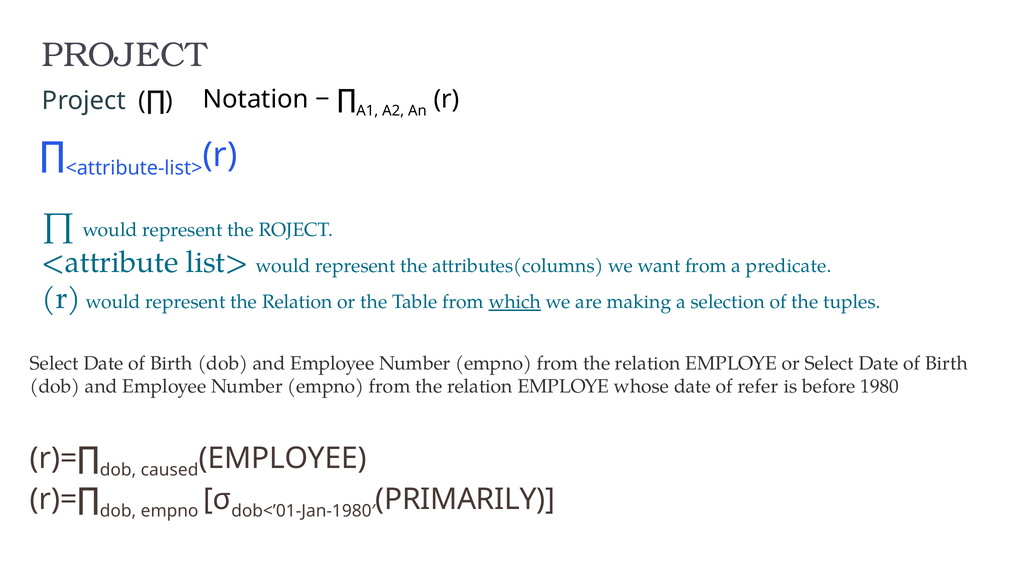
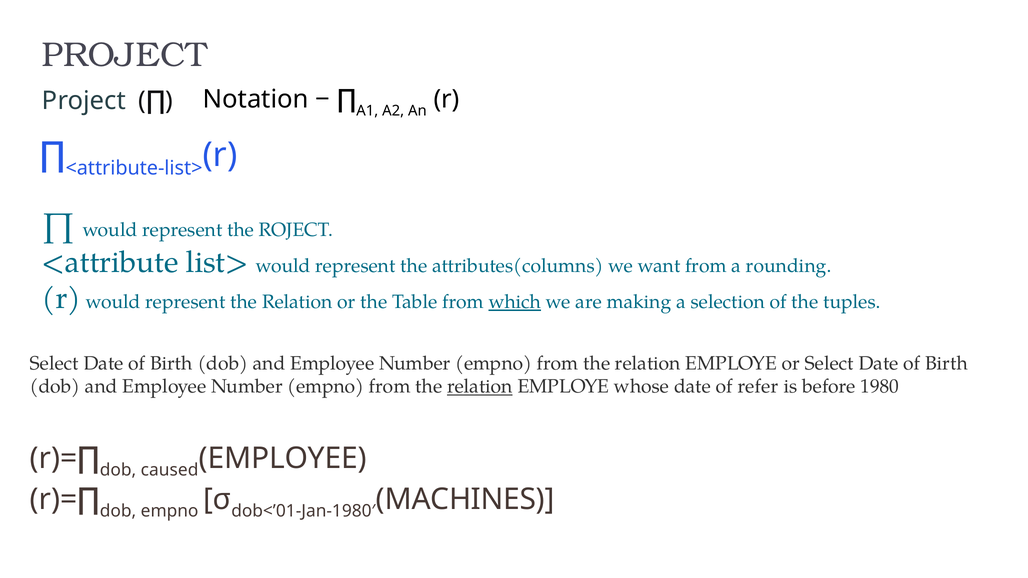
predicate: predicate -> rounding
relation at (480, 387) underline: none -> present
PRIMARILY: PRIMARILY -> MACHINES
